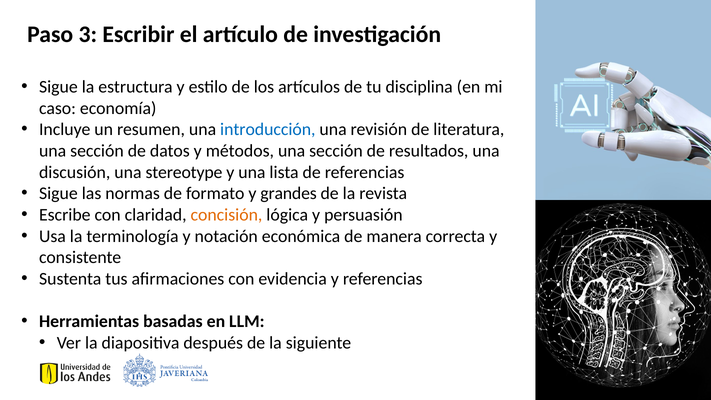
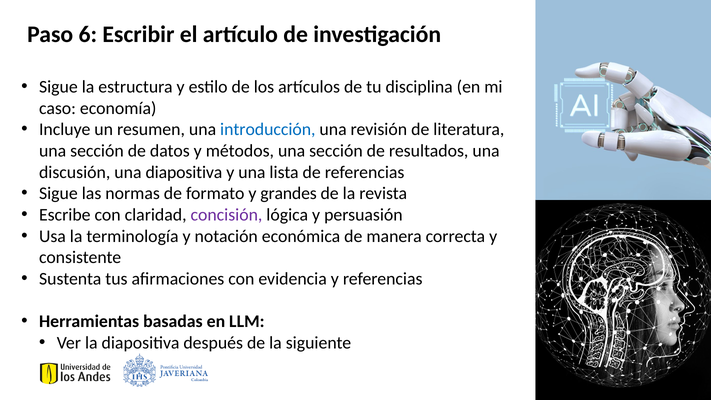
3: 3 -> 6
una stereotype: stereotype -> diapositiva
concisión colour: orange -> purple
